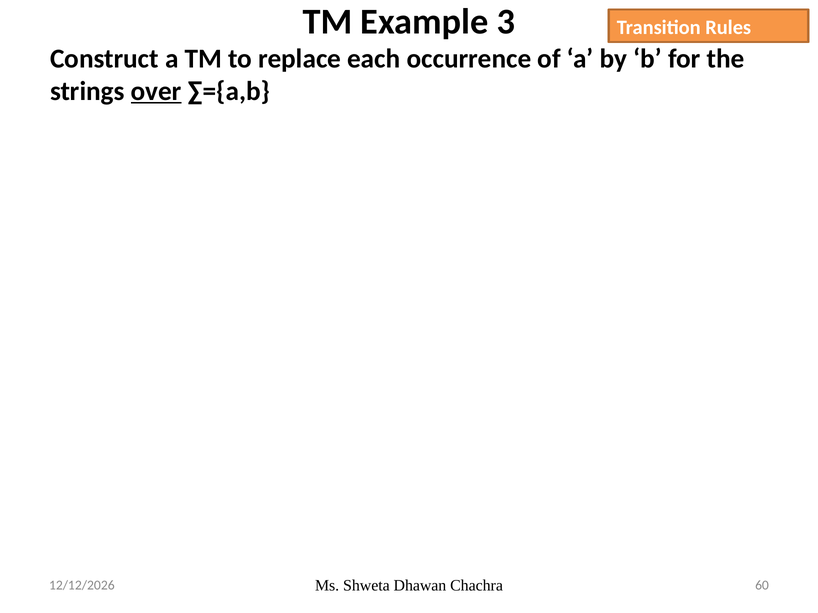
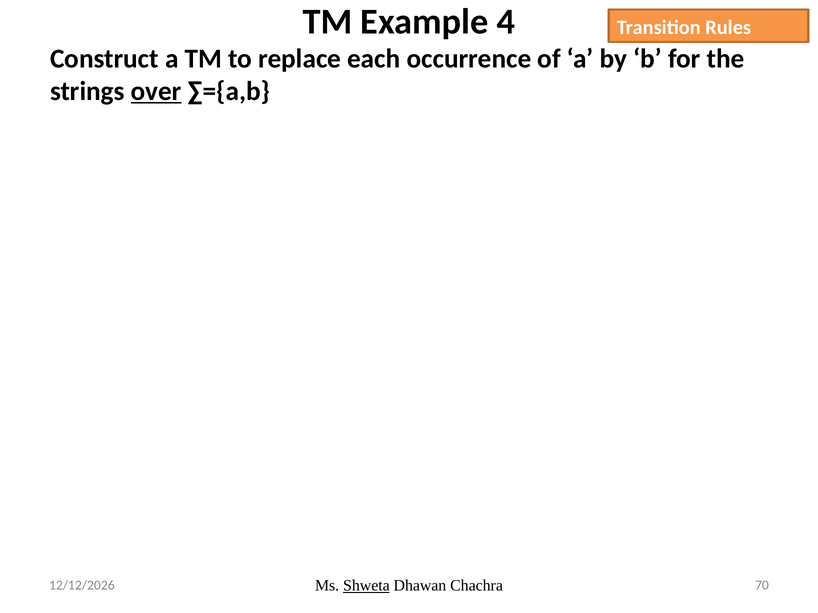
3: 3 -> 4
Shweta underline: none -> present
60: 60 -> 70
